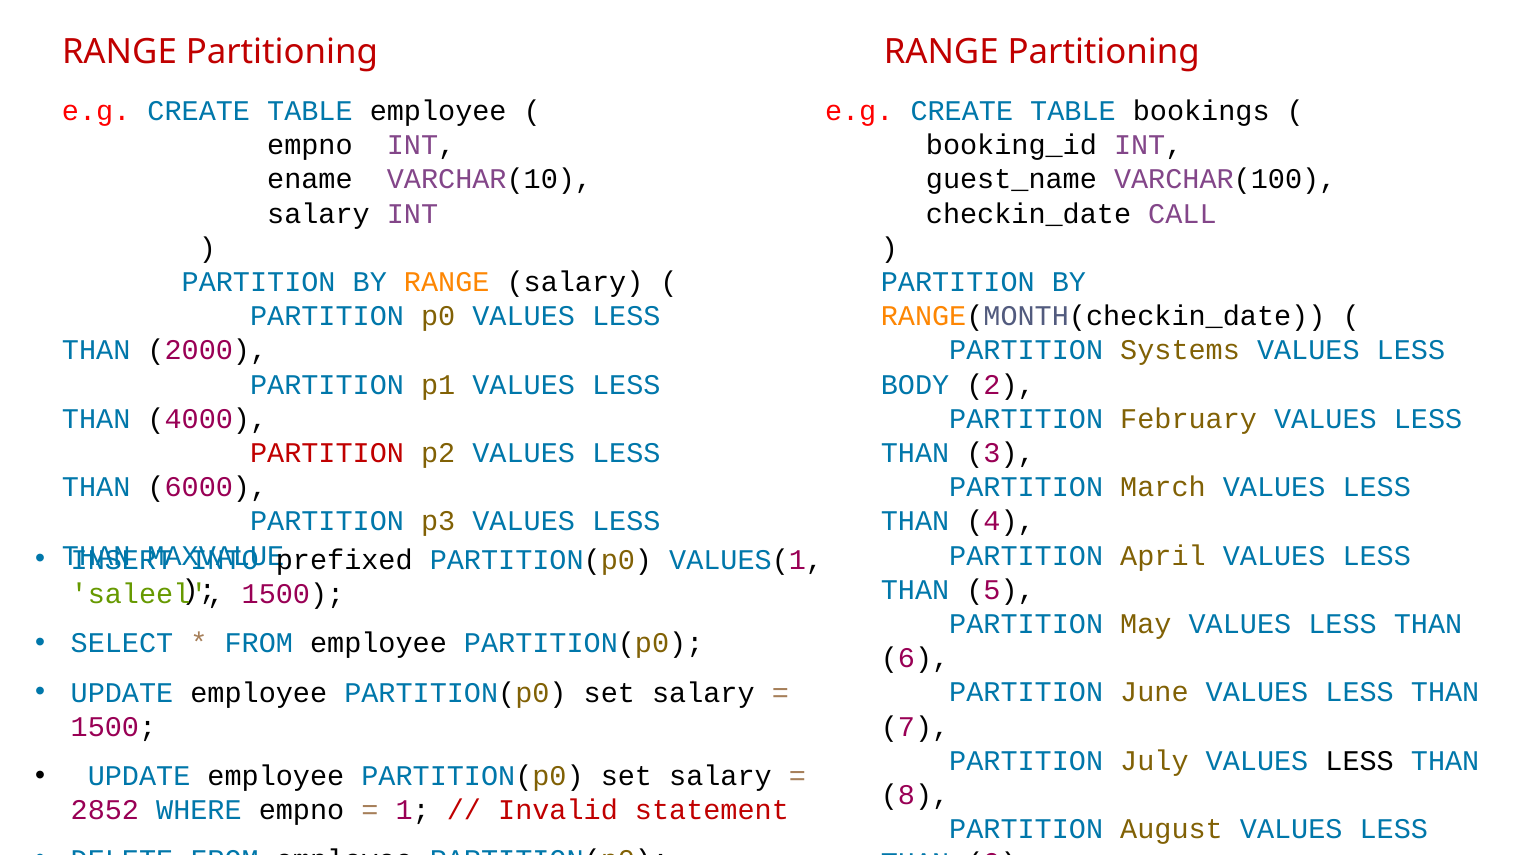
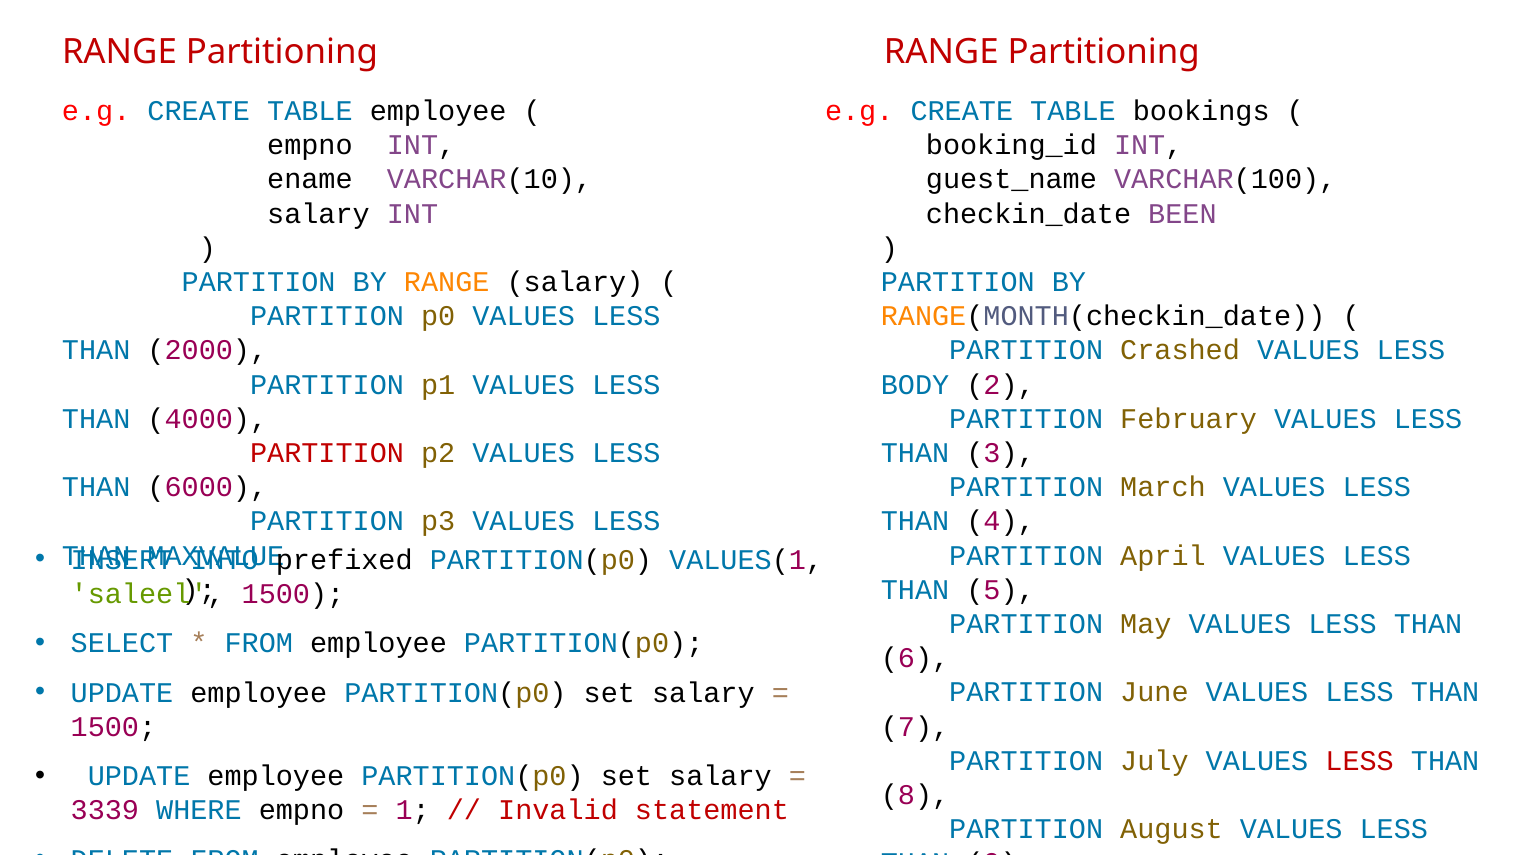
CALL: CALL -> BEEN
Systems: Systems -> Crashed
LESS at (1360, 761) colour: black -> red
2852: 2852 -> 3339
